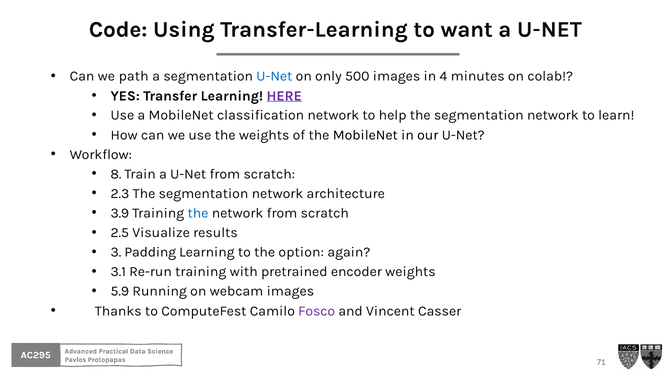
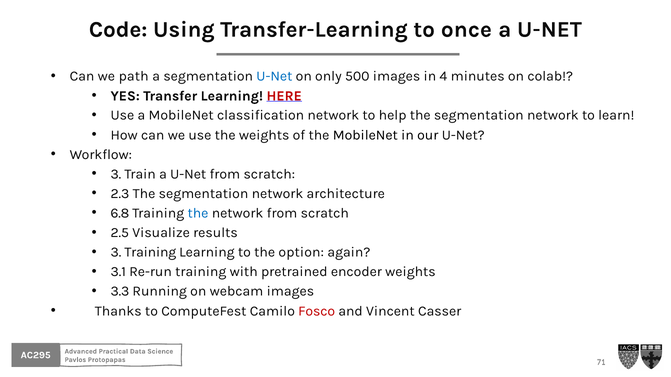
want: want -> once
HERE colour: purple -> red
8 at (116, 174): 8 -> 3
3.9: 3.9 -> 6.8
3 Padding: Padding -> Training
5.9: 5.9 -> 3.3
Fosco colour: purple -> red
